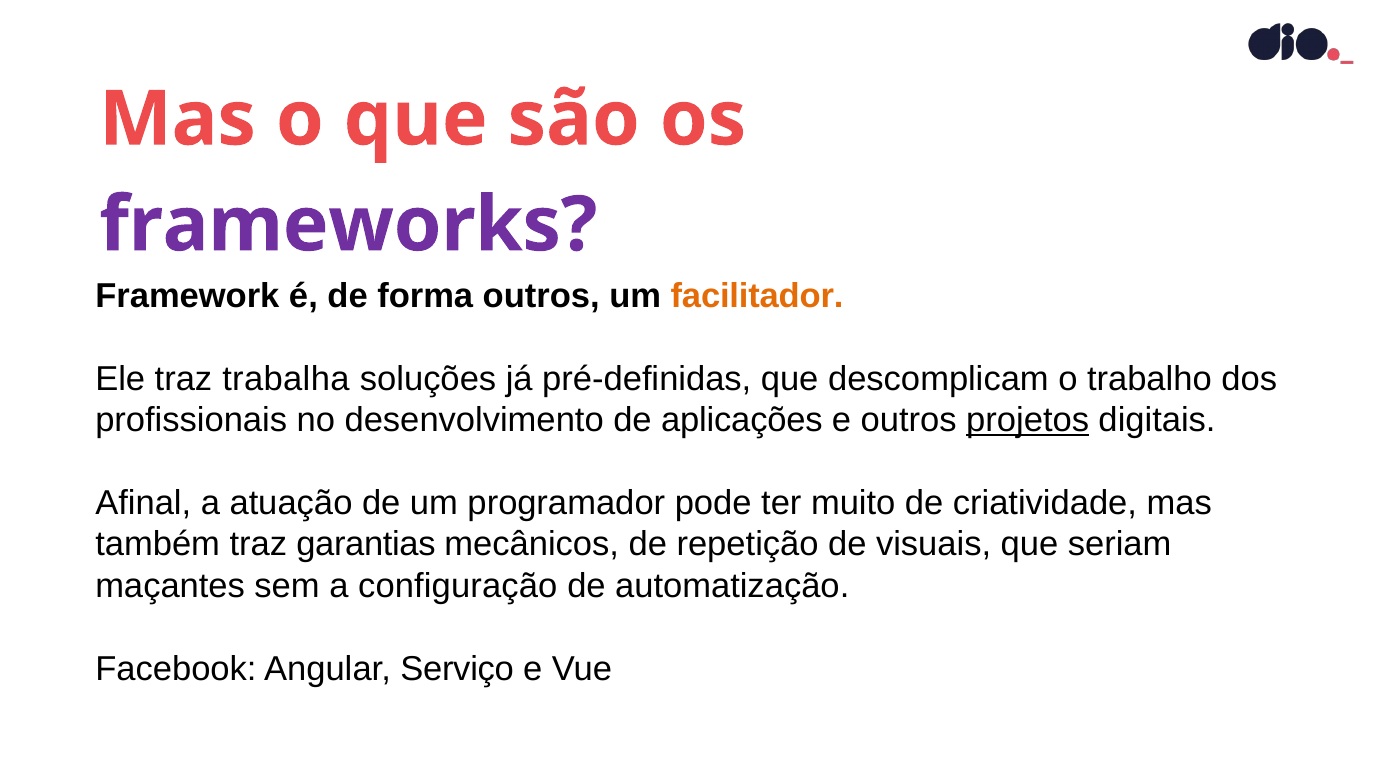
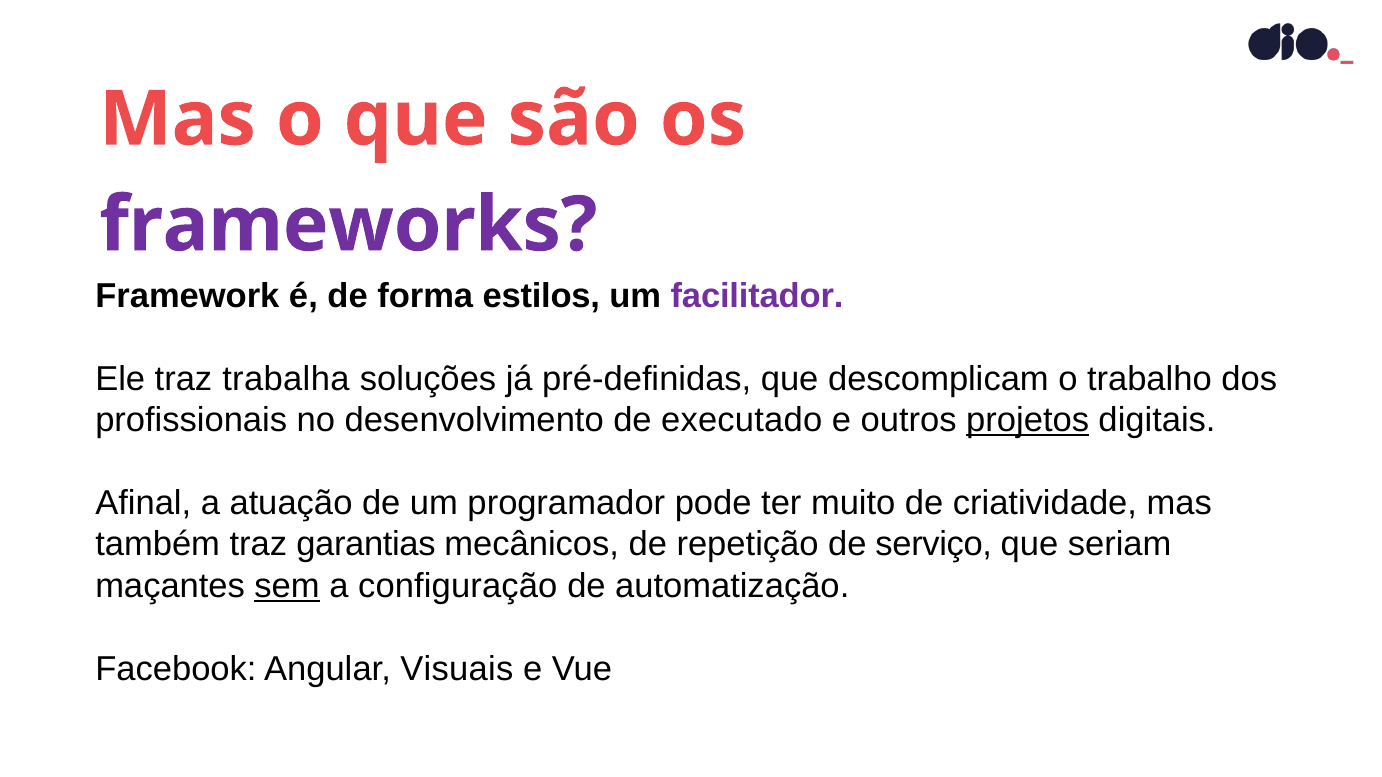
forma outros: outros -> estilos
facilitador colour: orange -> purple
aplicações: aplicações -> executado
visuais: visuais -> serviço
sem underline: none -> present
Serviço: Serviço -> Visuais
